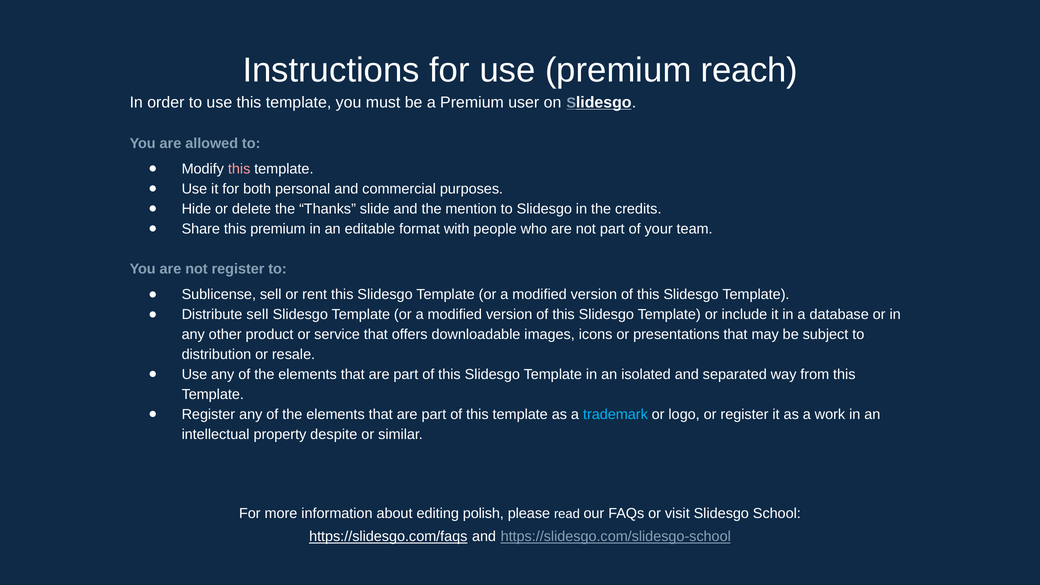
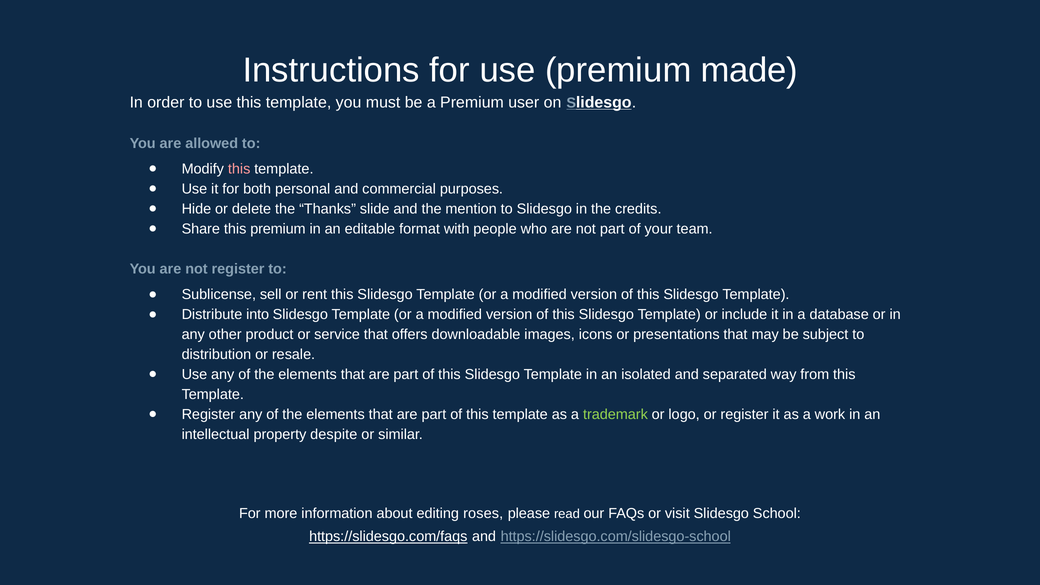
reach: reach -> made
Distribute sell: sell -> into
trademark colour: light blue -> light green
polish: polish -> roses
